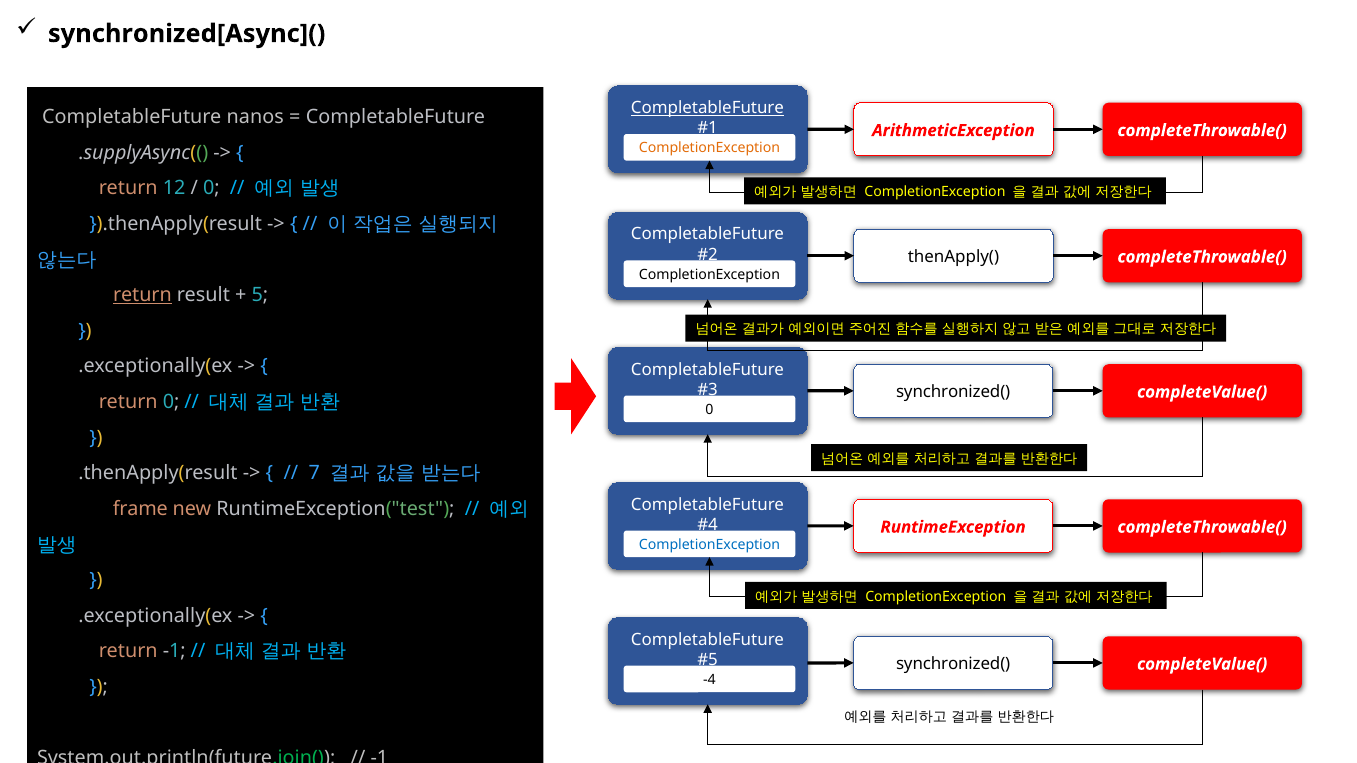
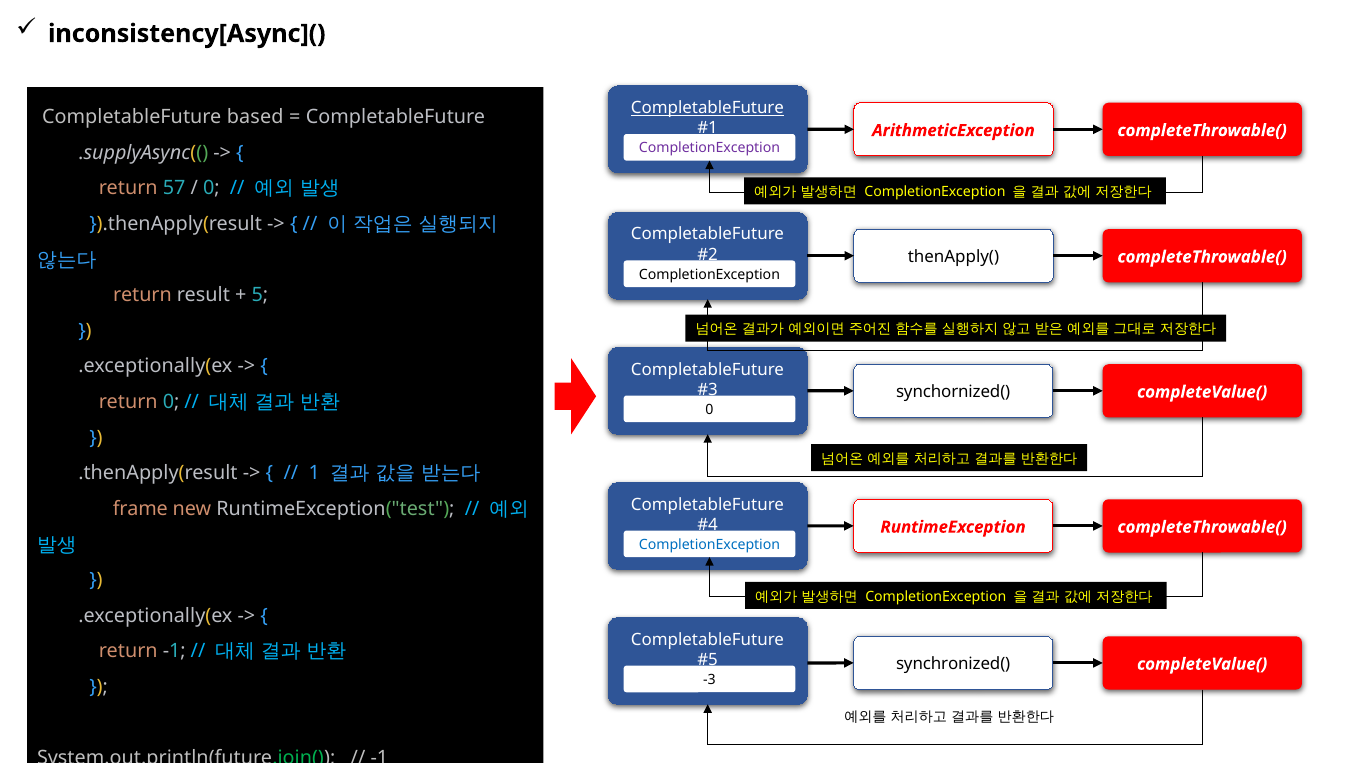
synchronized[Async](: synchronized[Async]( -> inconsistency[Async](
nanos: nanos -> based
CompletionException at (710, 148) colour: orange -> purple
12: 12 -> 57
return at (142, 295) underline: present -> none
synchronized( at (953, 392): synchronized( -> synchornized(
7: 7 -> 1
-4: -4 -> -3
